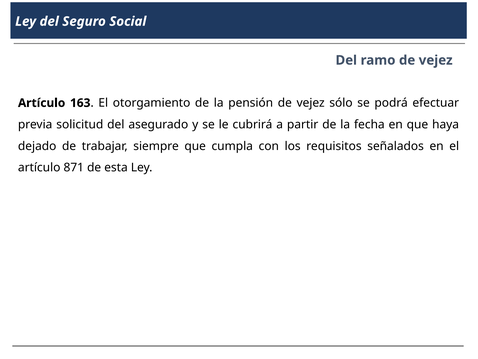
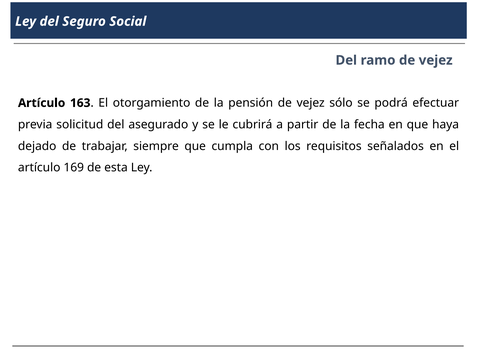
871: 871 -> 169
